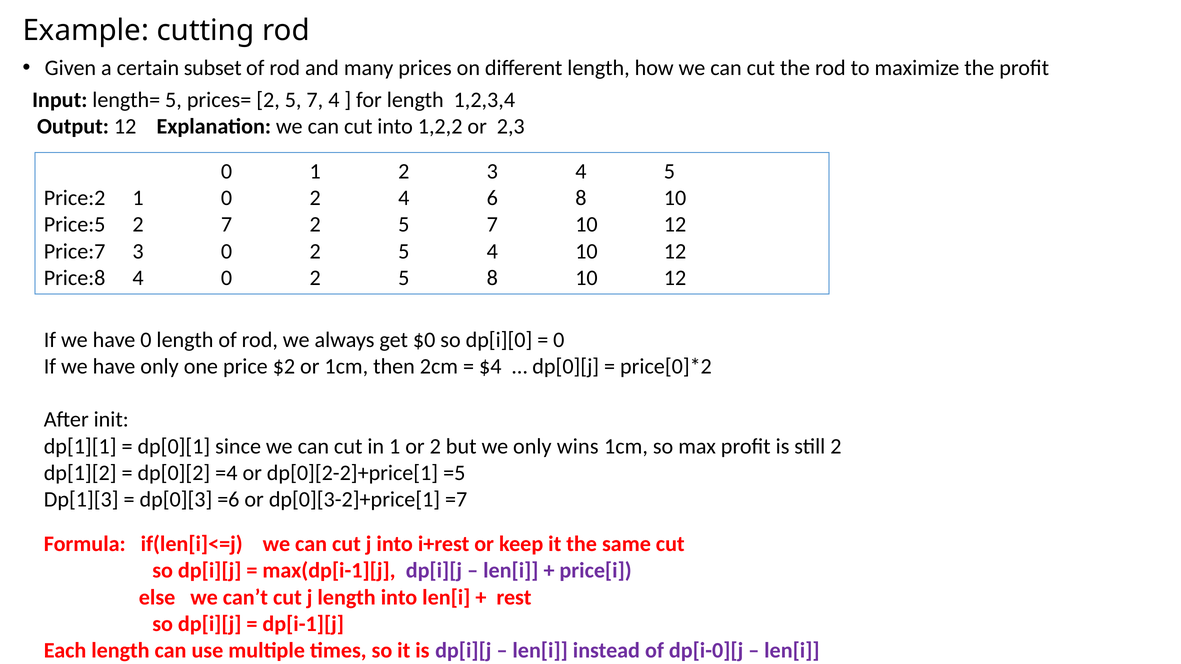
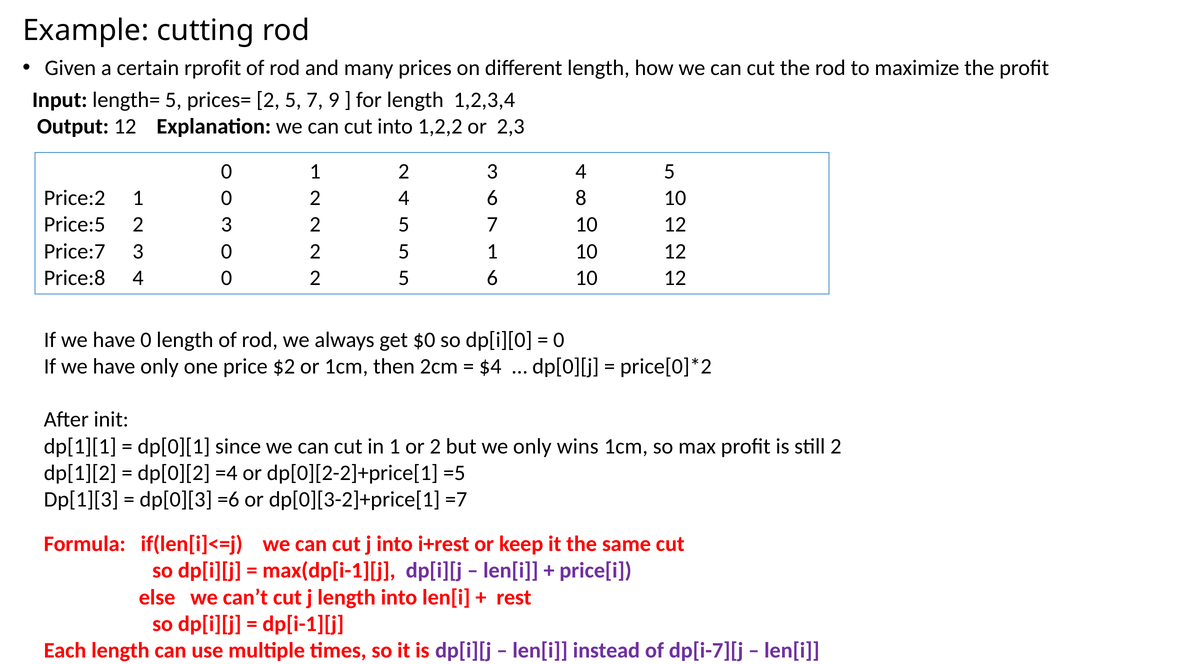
subset: subset -> rprofit
7 4: 4 -> 9
Price:5 2 7: 7 -> 3
5 4: 4 -> 1
5 8: 8 -> 6
dp[i-0][j: dp[i-0][j -> dp[i-7][j
